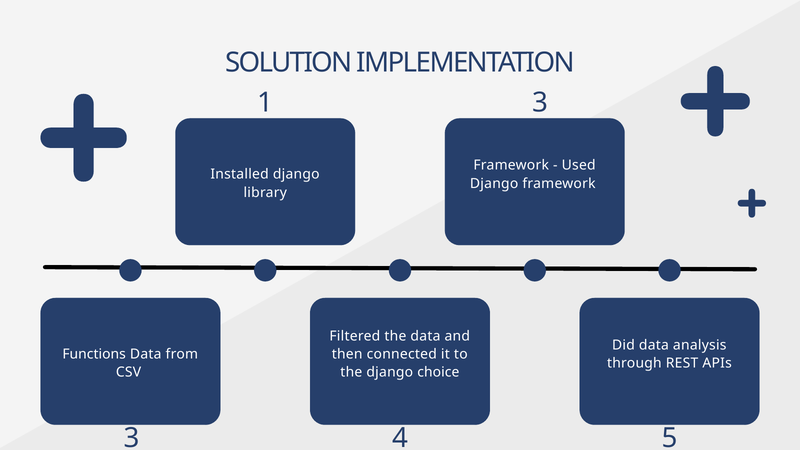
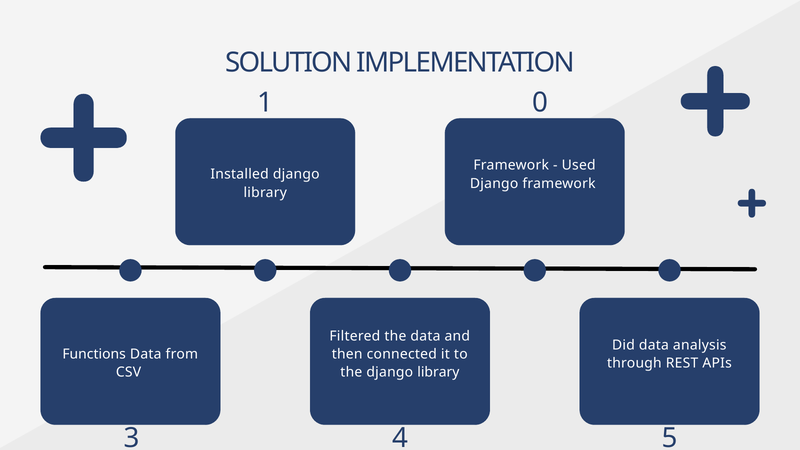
1 3: 3 -> 0
the django choice: choice -> library
